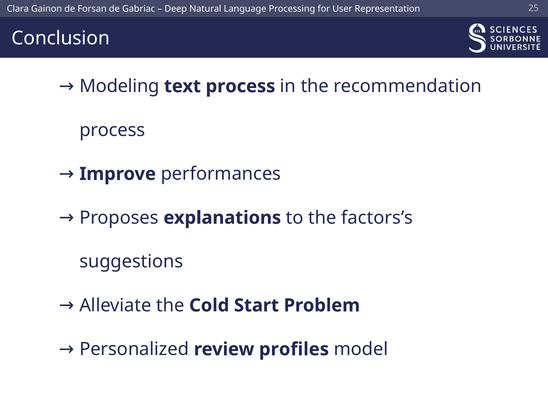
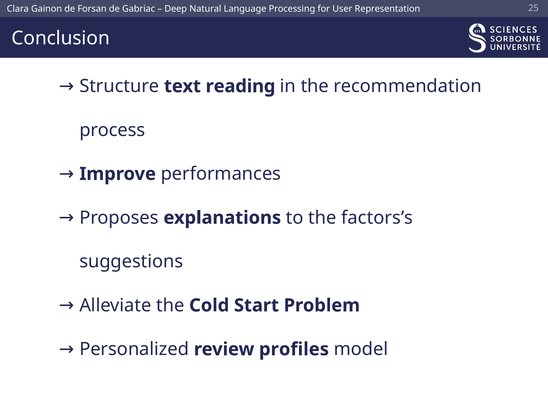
Modeling: Modeling -> Structure
text process: process -> reading
